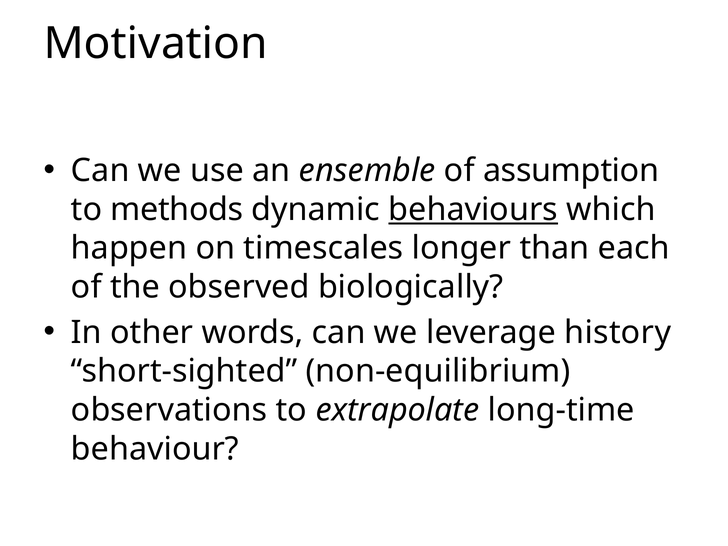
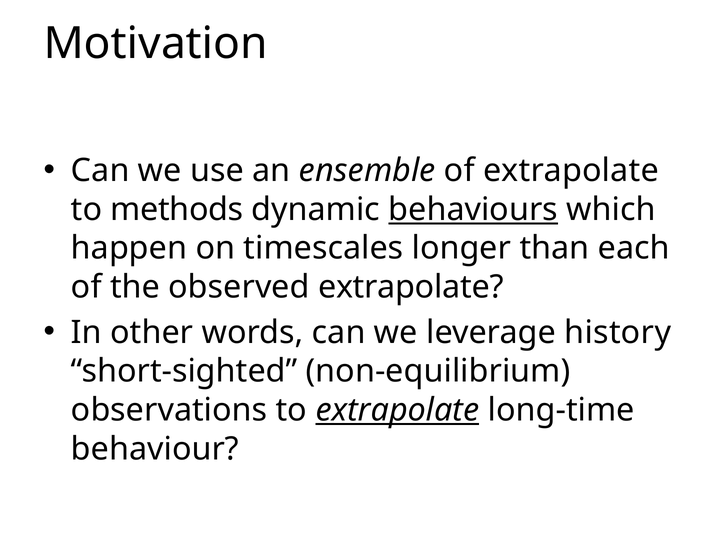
of assumption: assumption -> extrapolate
observed biologically: biologically -> extrapolate
extrapolate at (397, 410) underline: none -> present
